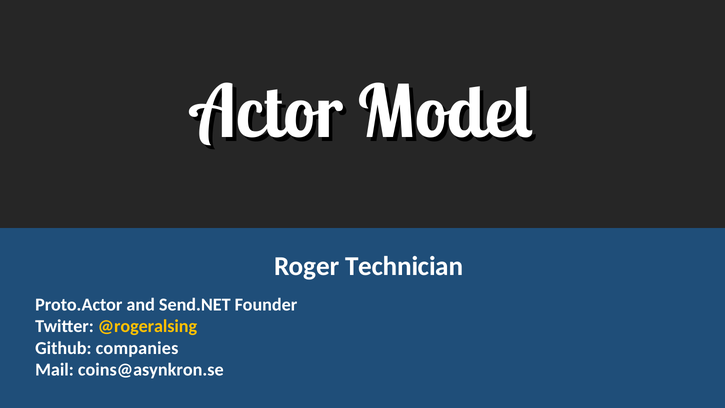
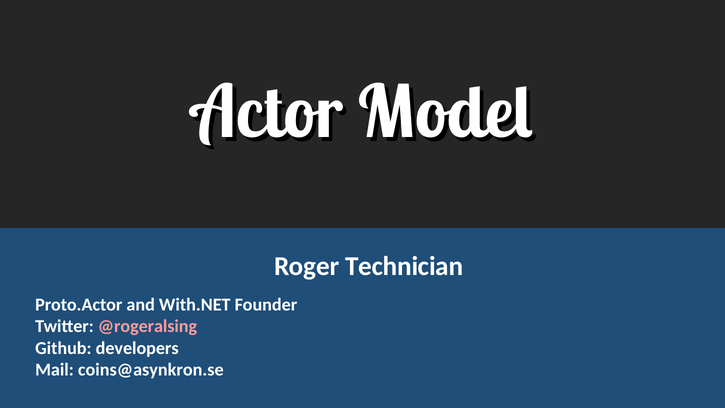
Send.NET: Send.NET -> With.NET
@rogeralsing colour: yellow -> pink
companies: companies -> developers
